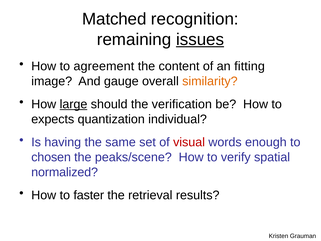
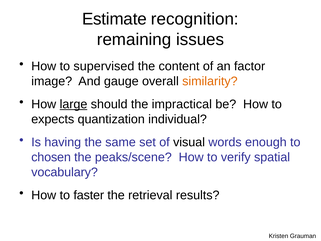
Matched: Matched -> Estimate
issues underline: present -> none
agreement: agreement -> supervised
fitting: fitting -> factor
verification: verification -> impractical
visual colour: red -> black
normalized: normalized -> vocabulary
